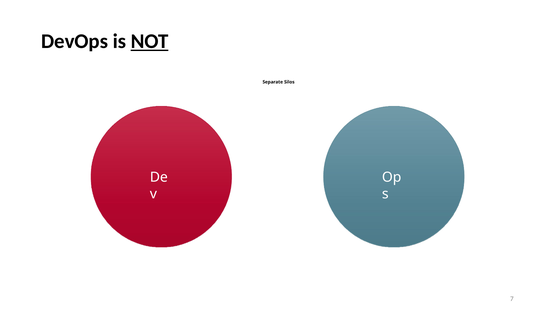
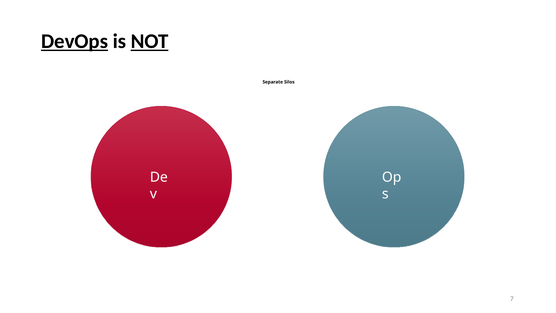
DevOps underline: none -> present
